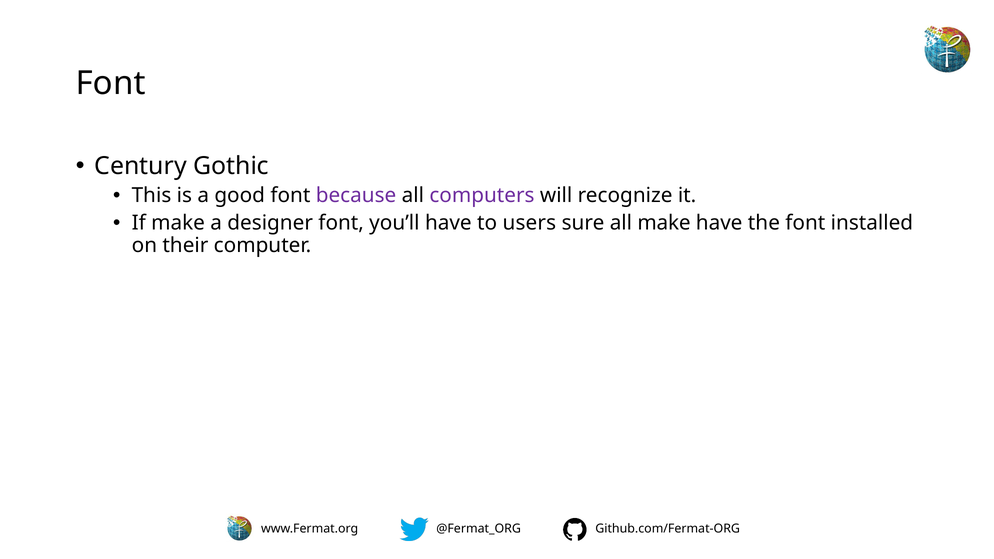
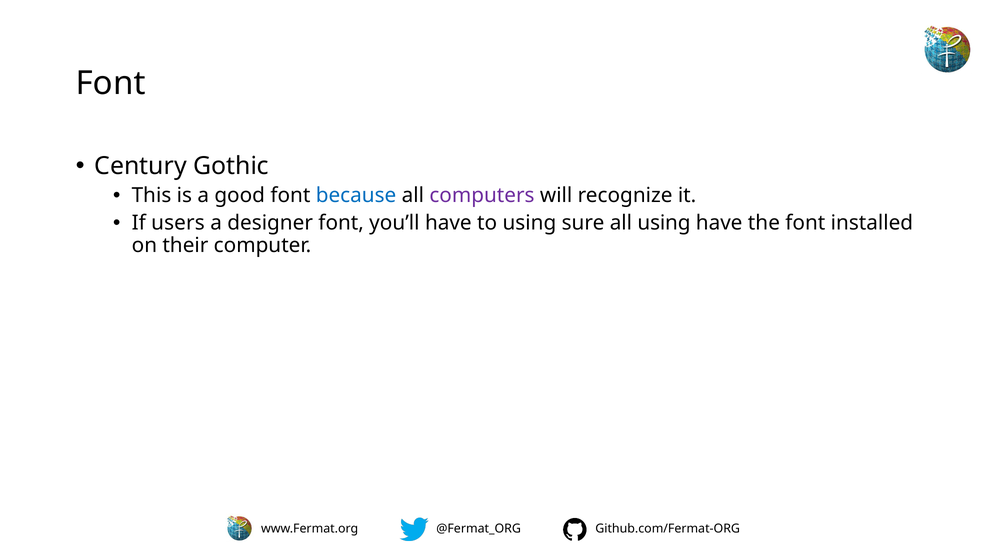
because colour: purple -> blue
If make: make -> users
to users: users -> using
all make: make -> using
